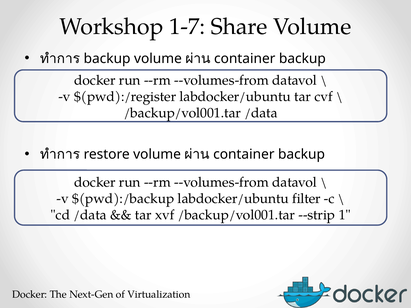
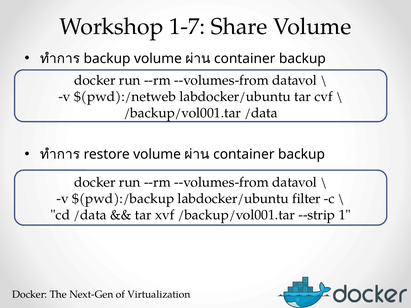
$(pwd):/register: $(pwd):/register -> $(pwd):/netweb
